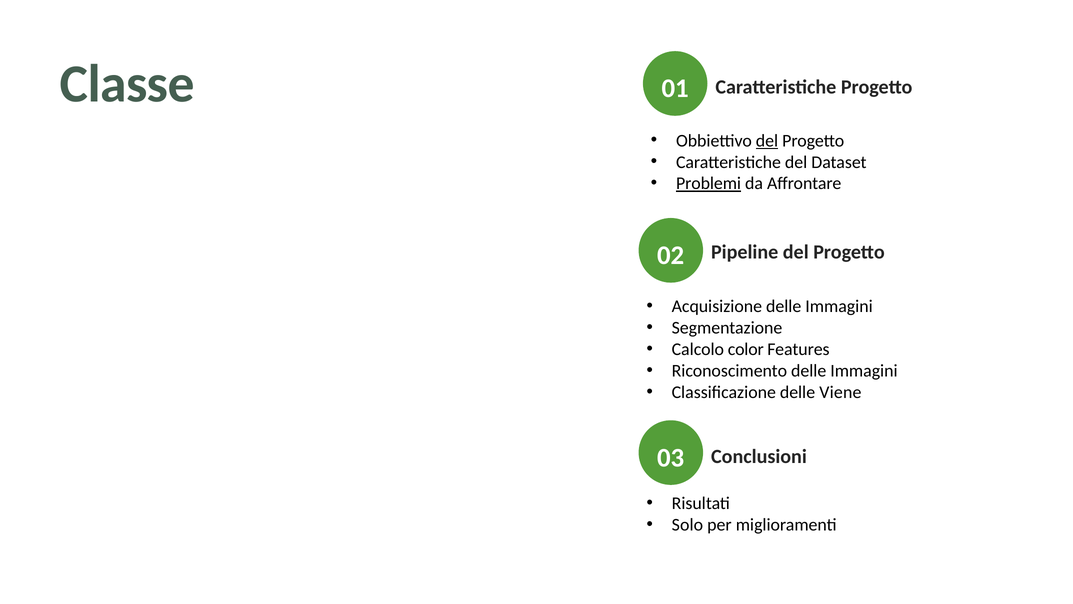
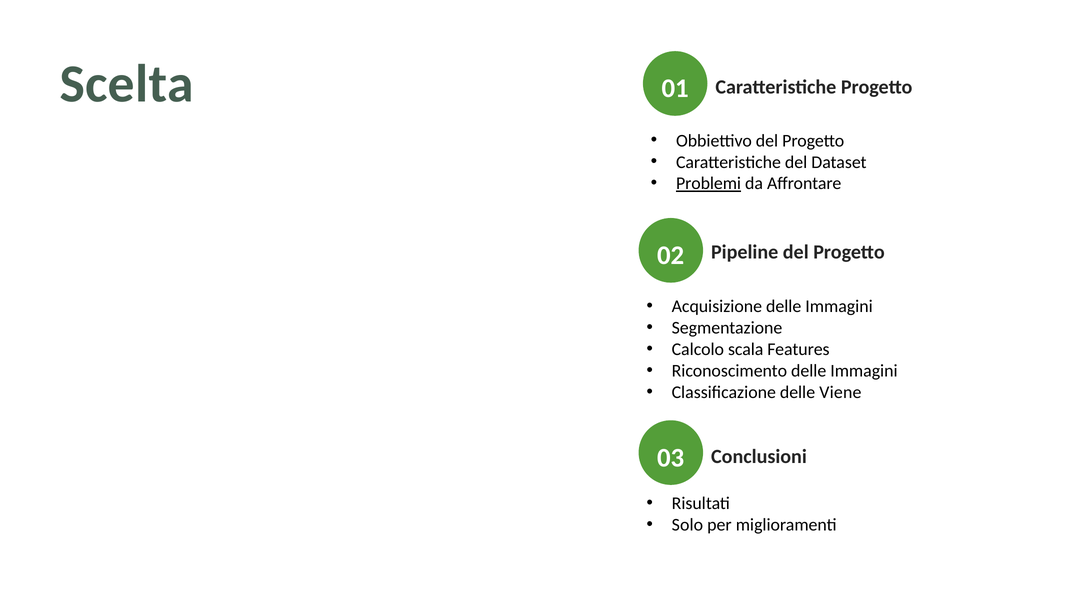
Classe: Classe -> Scelta
del at (767, 141) underline: present -> none
color: color -> scala
